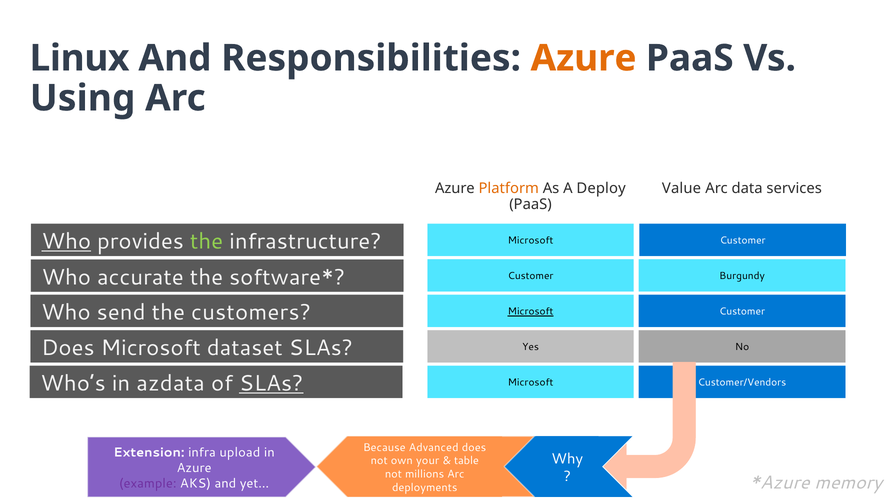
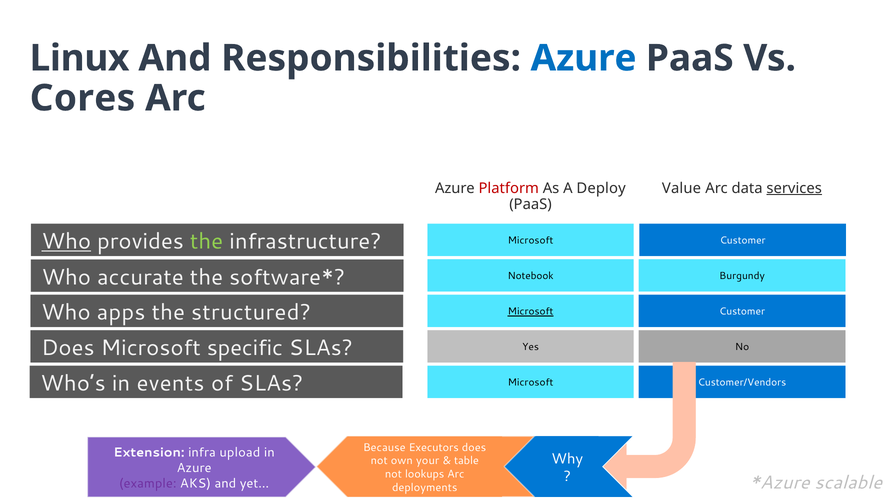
Azure at (584, 58) colour: orange -> blue
Using: Using -> Cores
Platform colour: orange -> red
services underline: none -> present
Customer at (531, 276): Customer -> Notebook
send: send -> apps
customers: customers -> structured
dataset: dataset -> specific
azdata: azdata -> events
SLAs at (271, 383) underline: present -> none
Advanced: Advanced -> Executors
millions: millions -> lookups
memory: memory -> scalable
